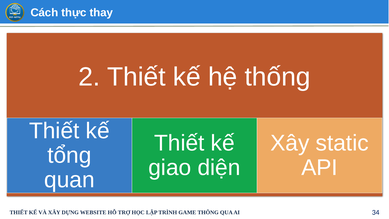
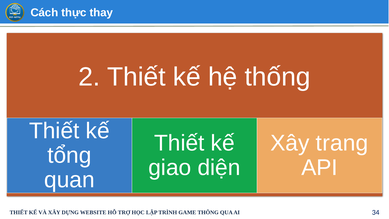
static: static -> trang
